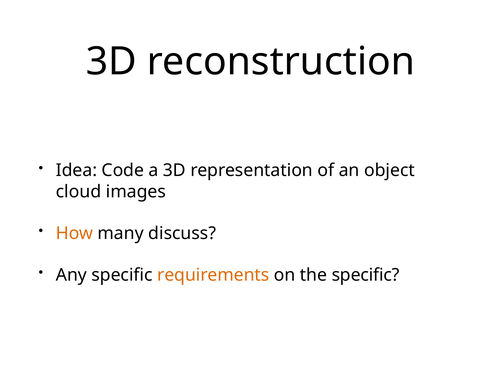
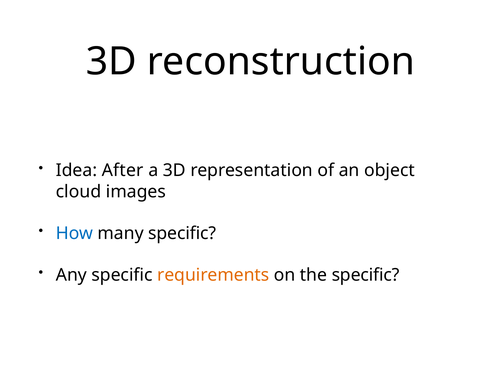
Code: Code -> After
How colour: orange -> blue
many discuss: discuss -> specific
